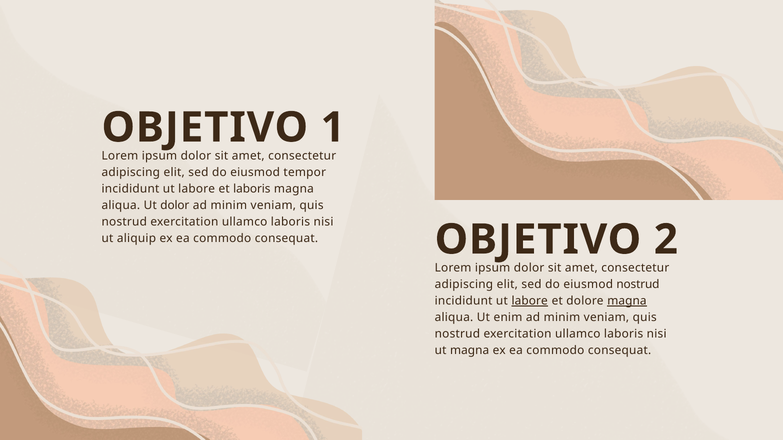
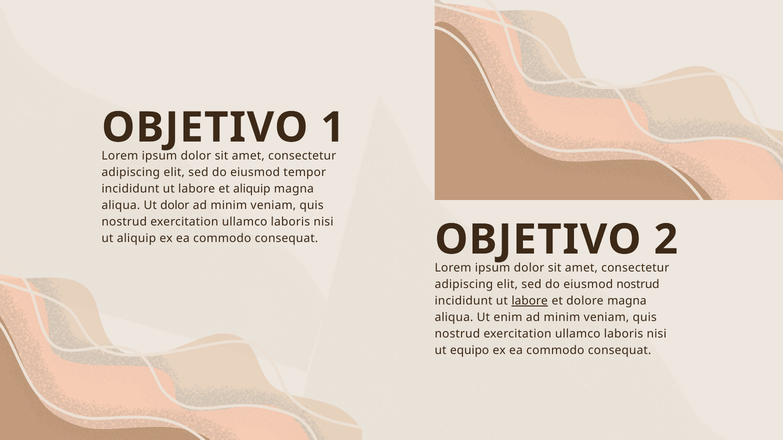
et laboris: laboris -> aliquip
magna at (627, 301) underline: present -> none
ut magna: magna -> equipo
